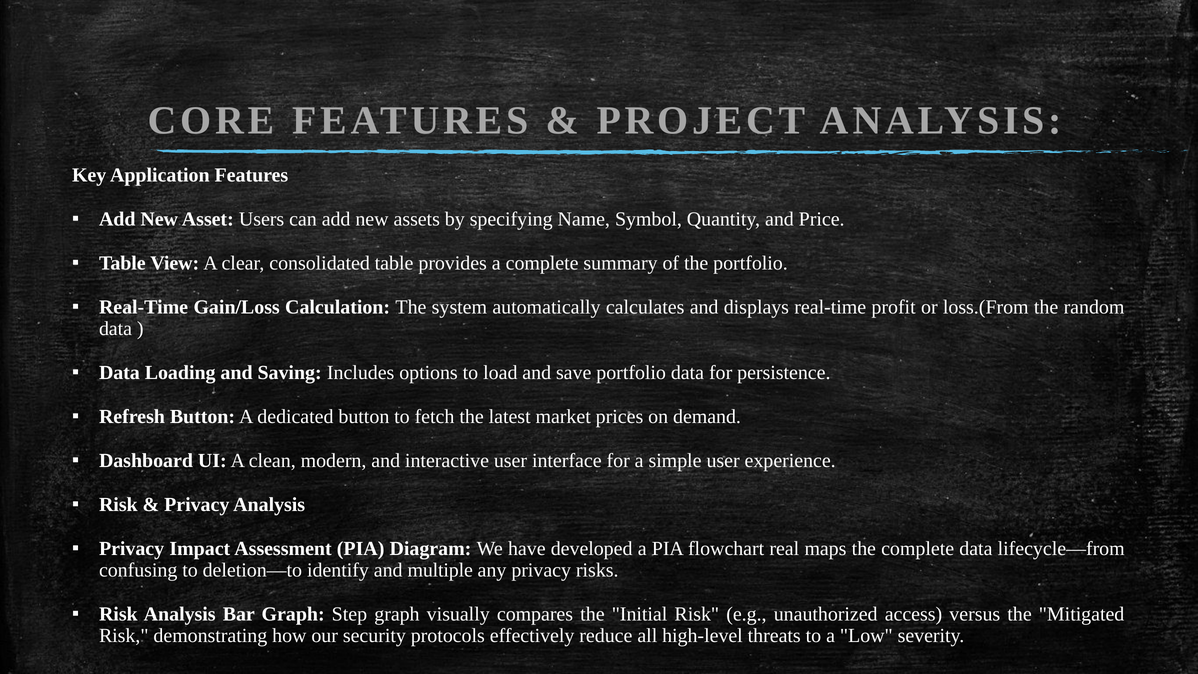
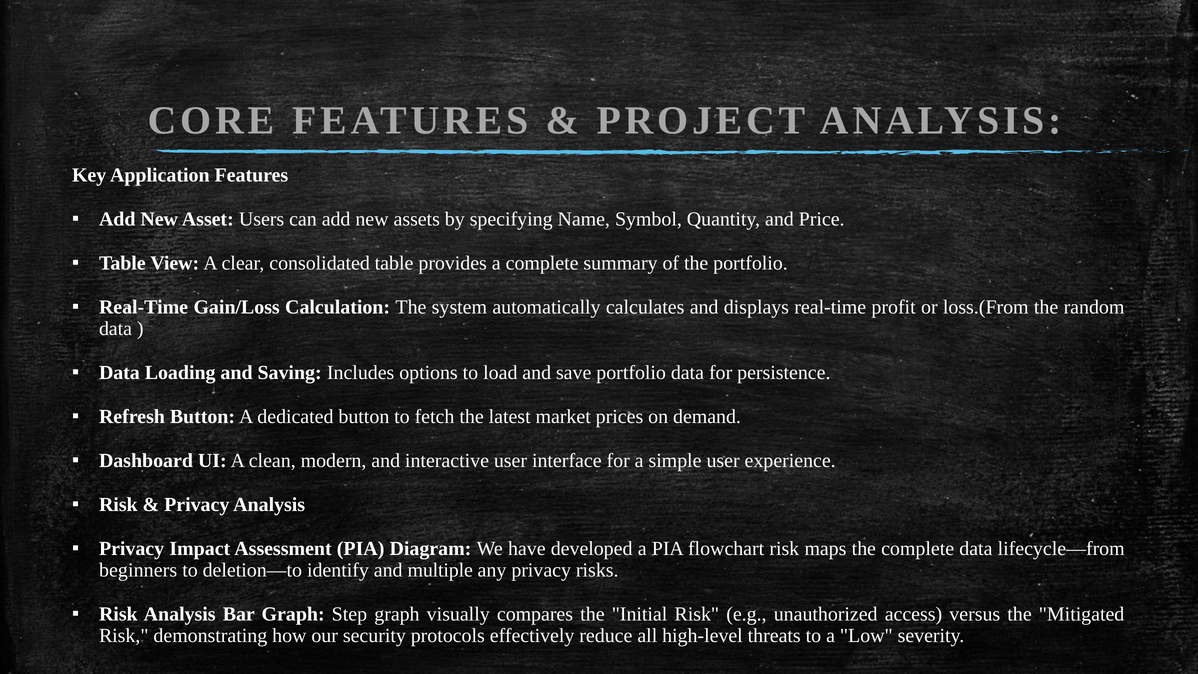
flowchart real: real -> risk
confusing: confusing -> beginners
